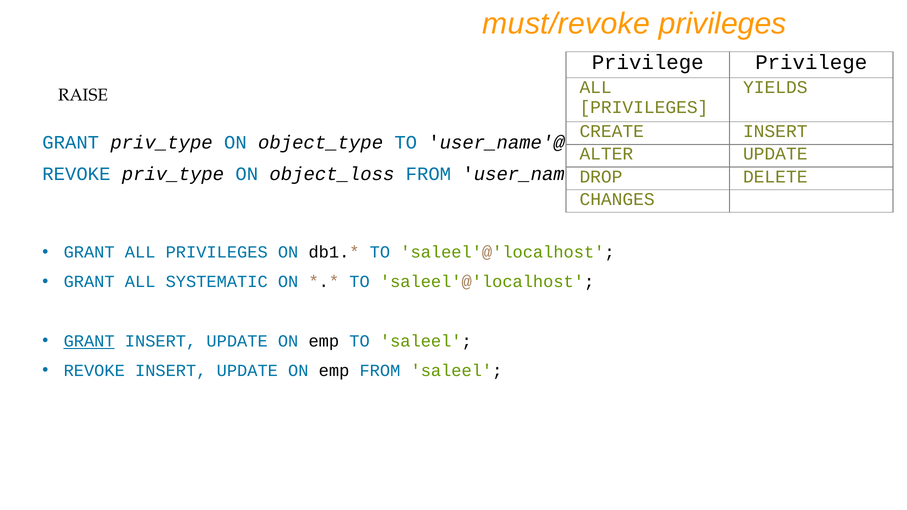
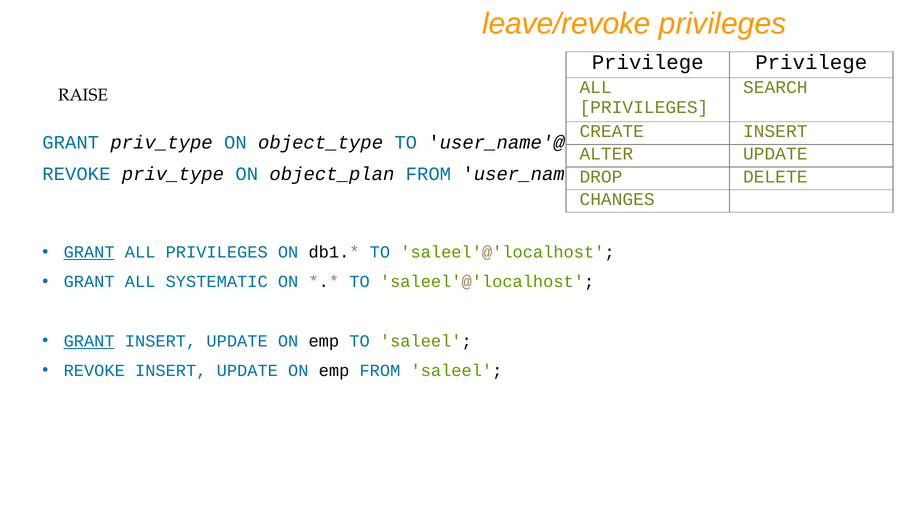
must/revoke: must/revoke -> leave/revoke
YIELDS: YIELDS -> SEARCH
object_loss: object_loss -> object_plan
GRANT at (89, 252) underline: none -> present
